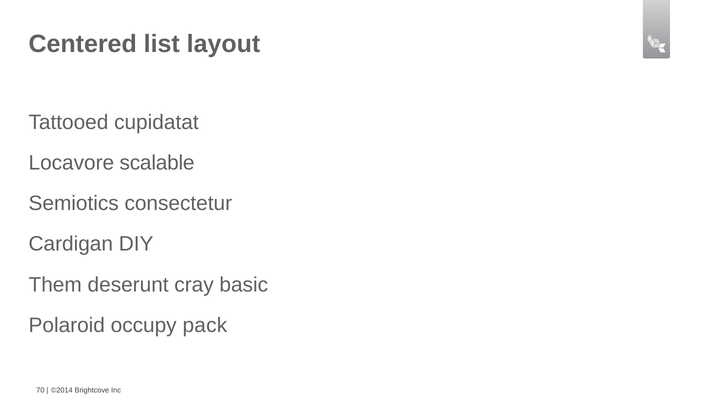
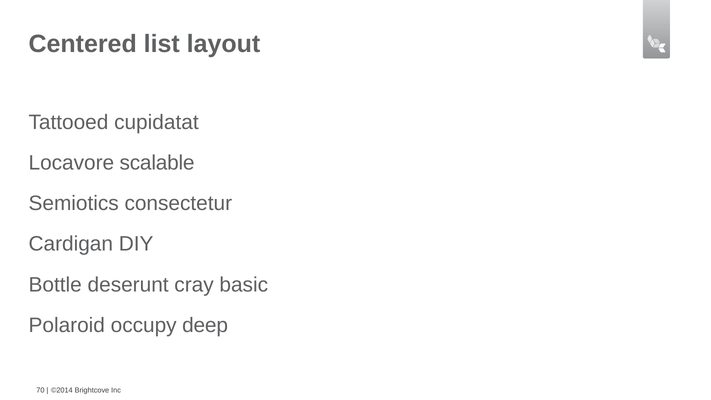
Them: Them -> Bottle
pack: pack -> deep
